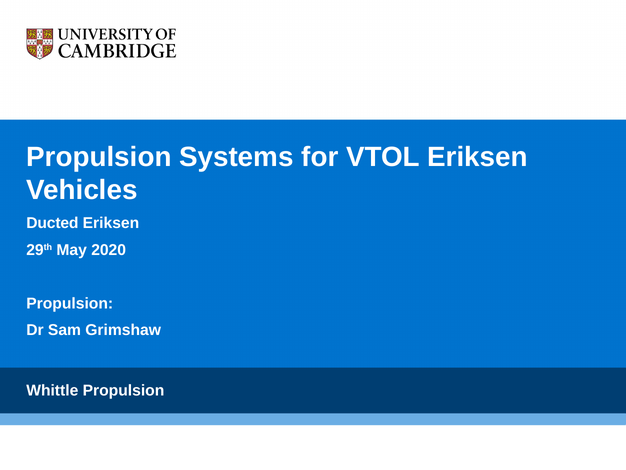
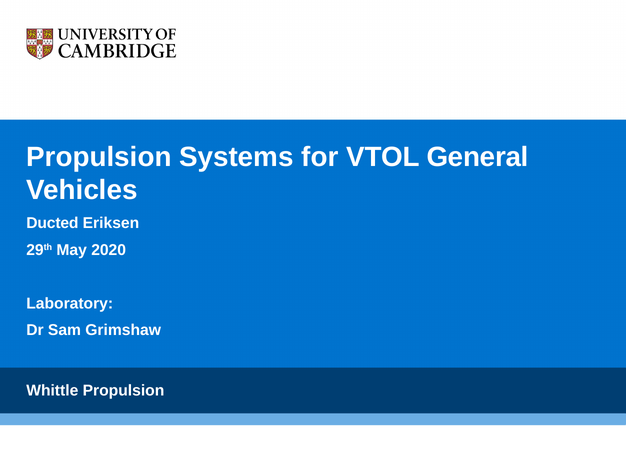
VTOL Eriksen: Eriksen -> General
Propulsion at (70, 303): Propulsion -> Laboratory
